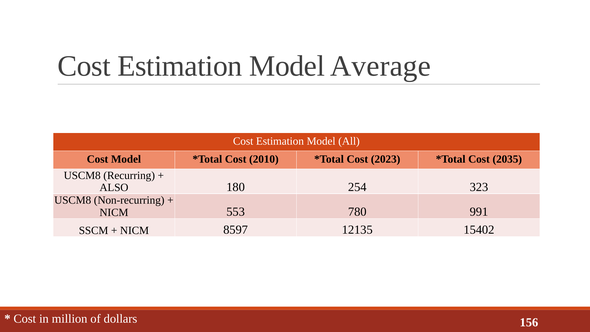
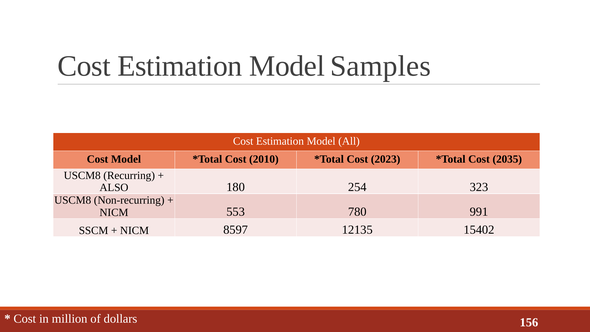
Average: Average -> Samples
